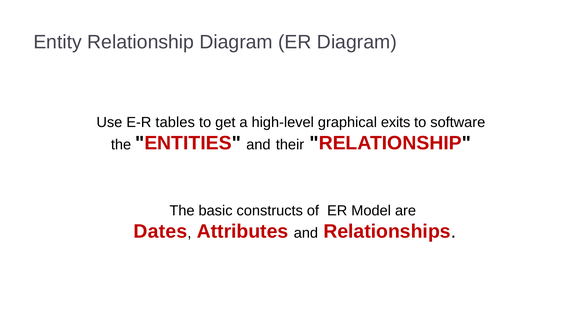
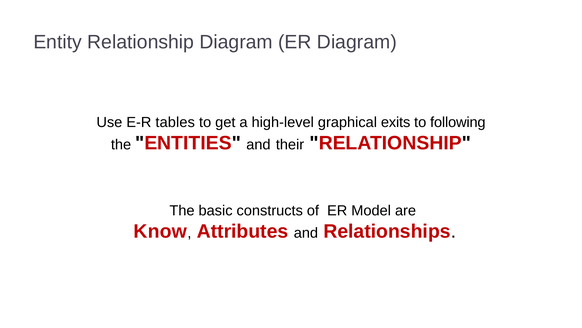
software: software -> following
Dates: Dates -> Know
